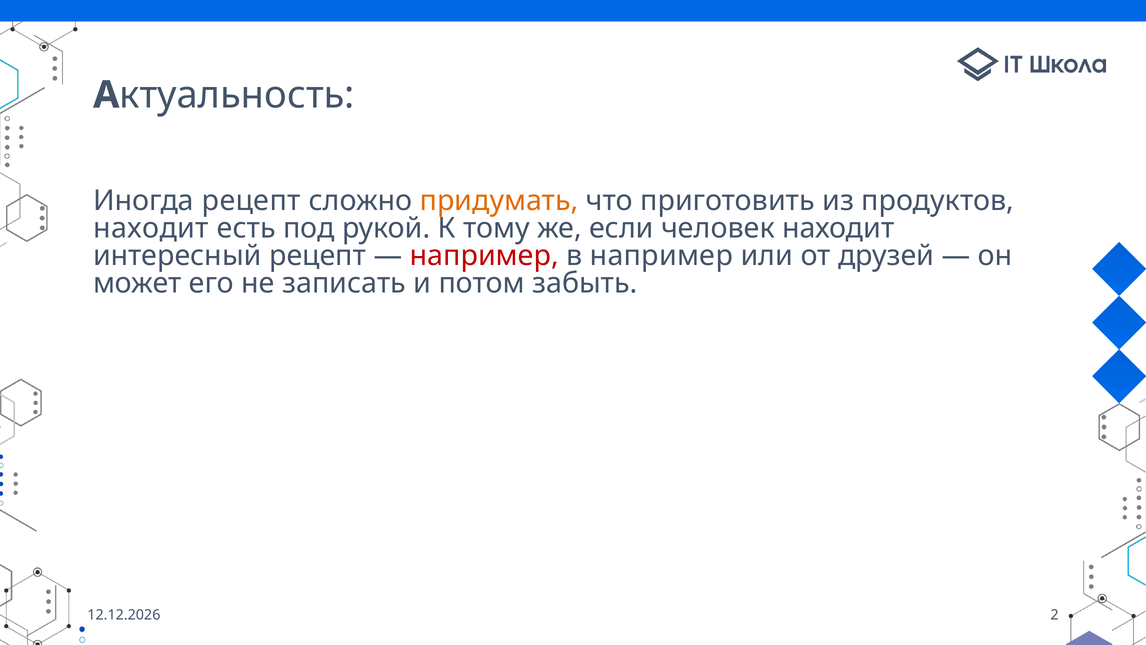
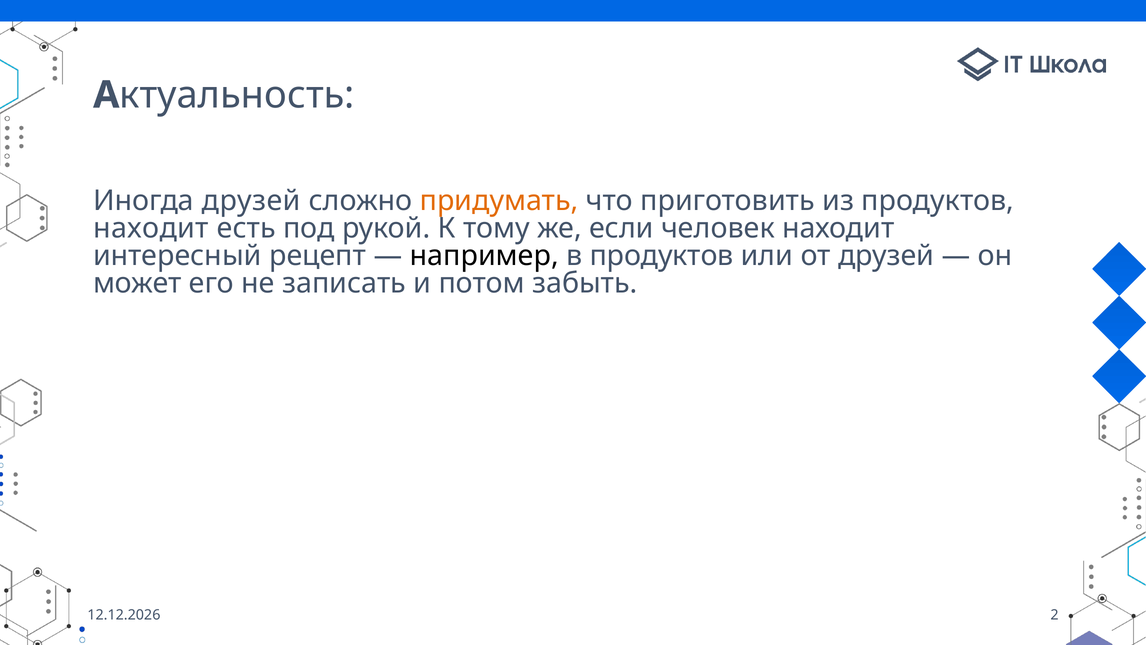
Иногда рецепт: рецепт -> друзей
например at (484, 256) colour: red -> black
в например: например -> продуктов
